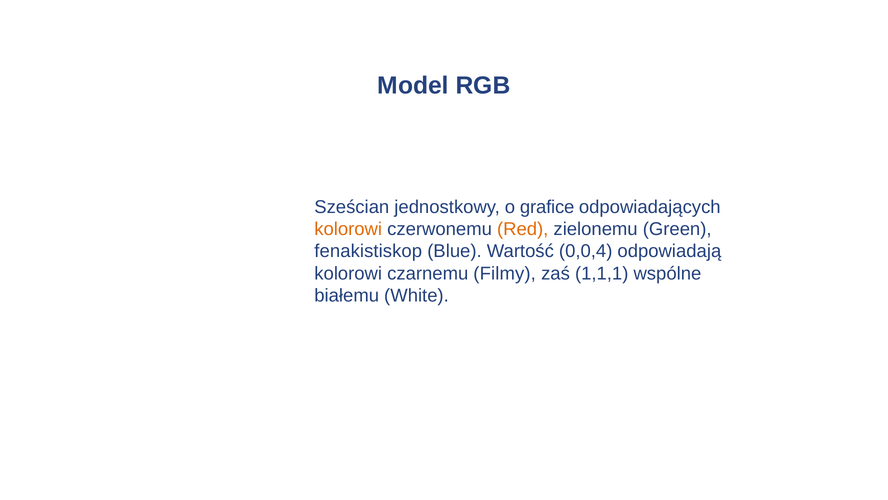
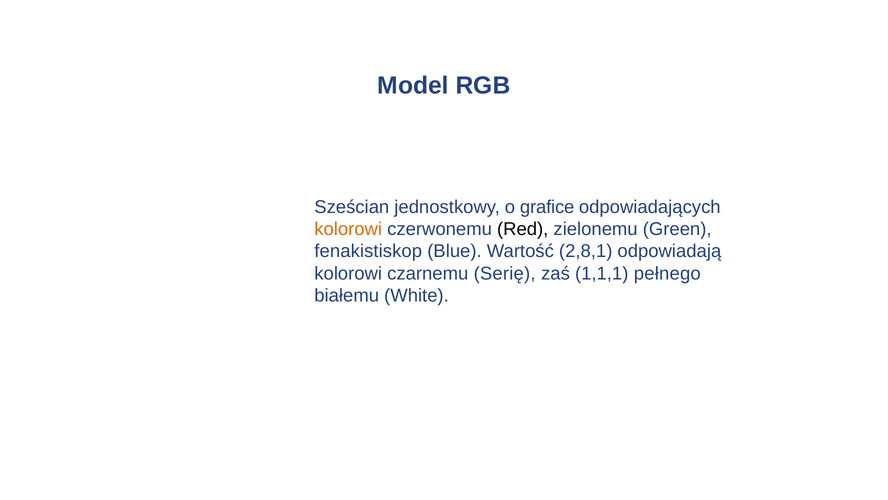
Red colour: orange -> black
0,0,4: 0,0,4 -> 2,8,1
Filmy: Filmy -> Serię
wspólne: wspólne -> pełnego
